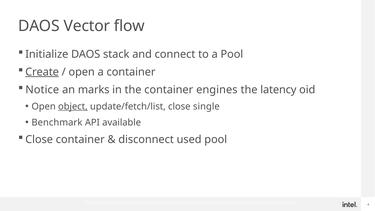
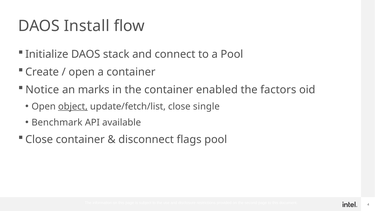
Vector: Vector -> Install
Create underline: present -> none
engines: engines -> enabled
latency: latency -> factors
used: used -> flags
